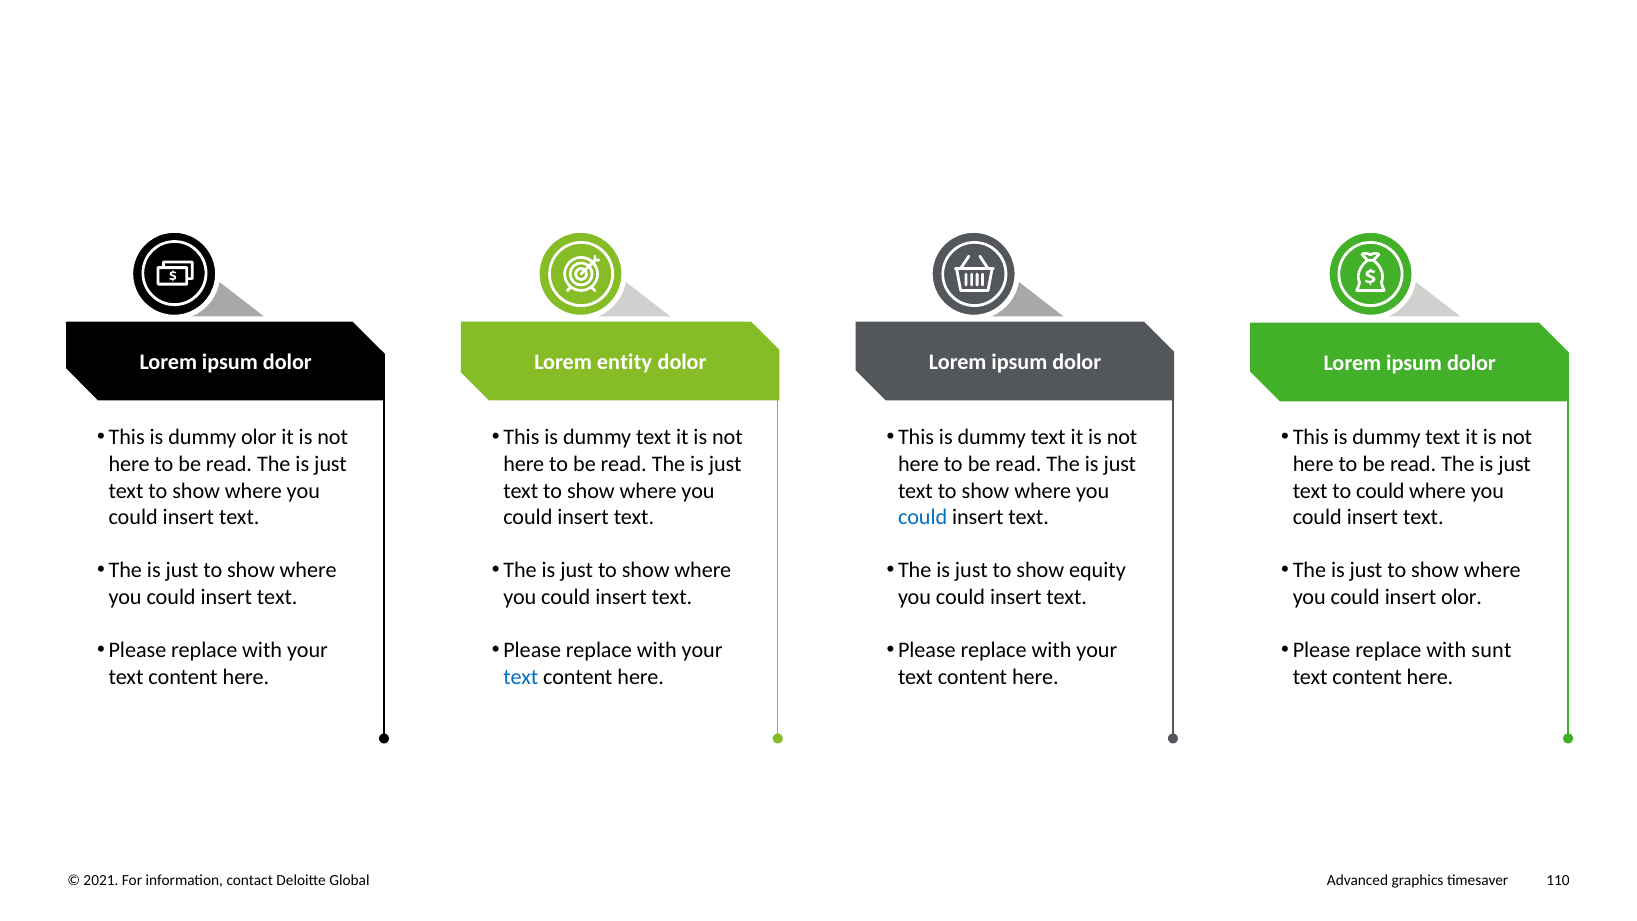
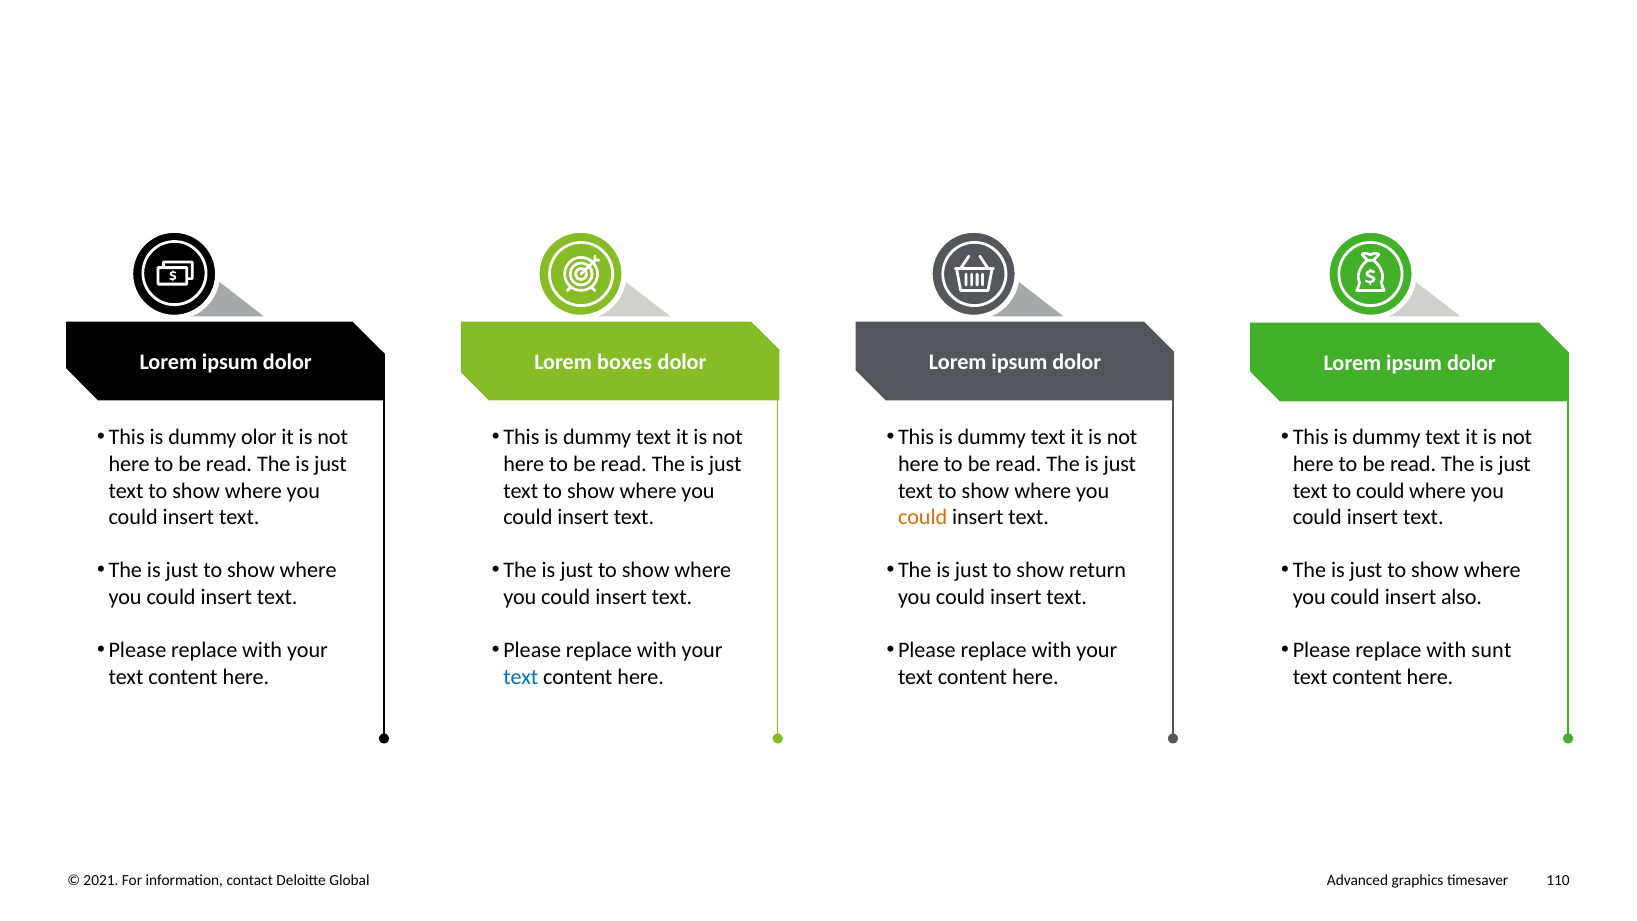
entity: entity -> boxes
could at (923, 517) colour: blue -> orange
equity: equity -> return
insert olor: olor -> also
